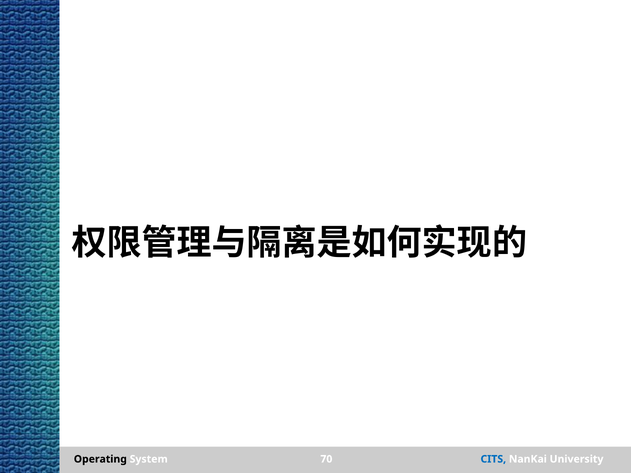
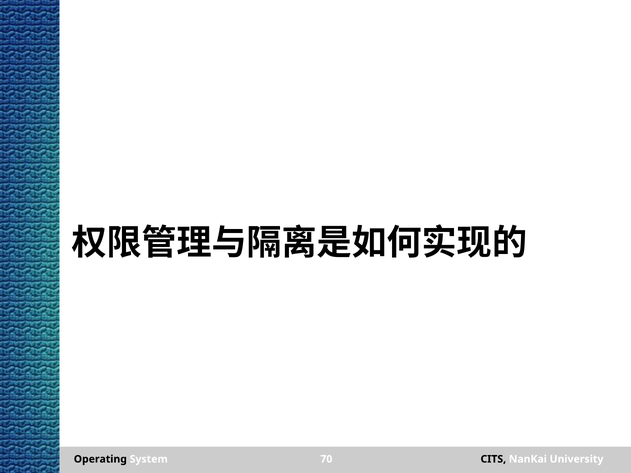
CITS colour: blue -> black
